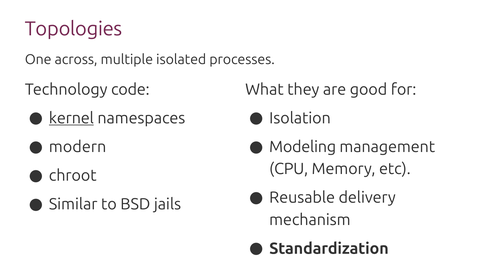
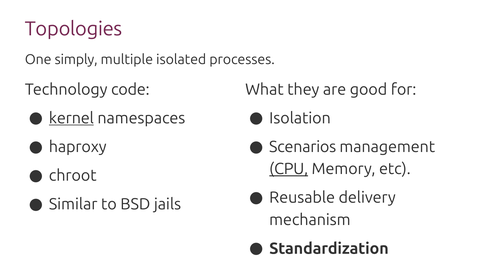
across: across -> simply
modern: modern -> haproxy
Modeling: Modeling -> Scenarios
CPU underline: none -> present
